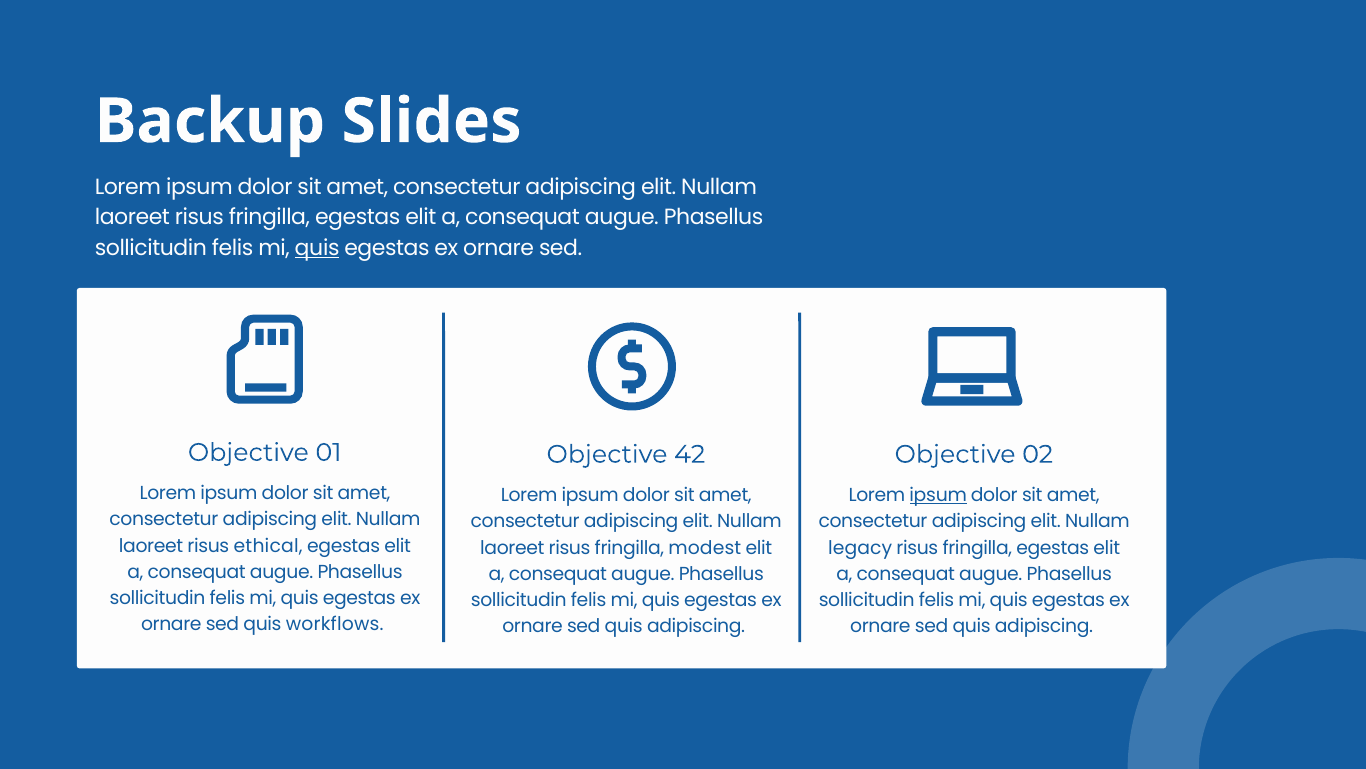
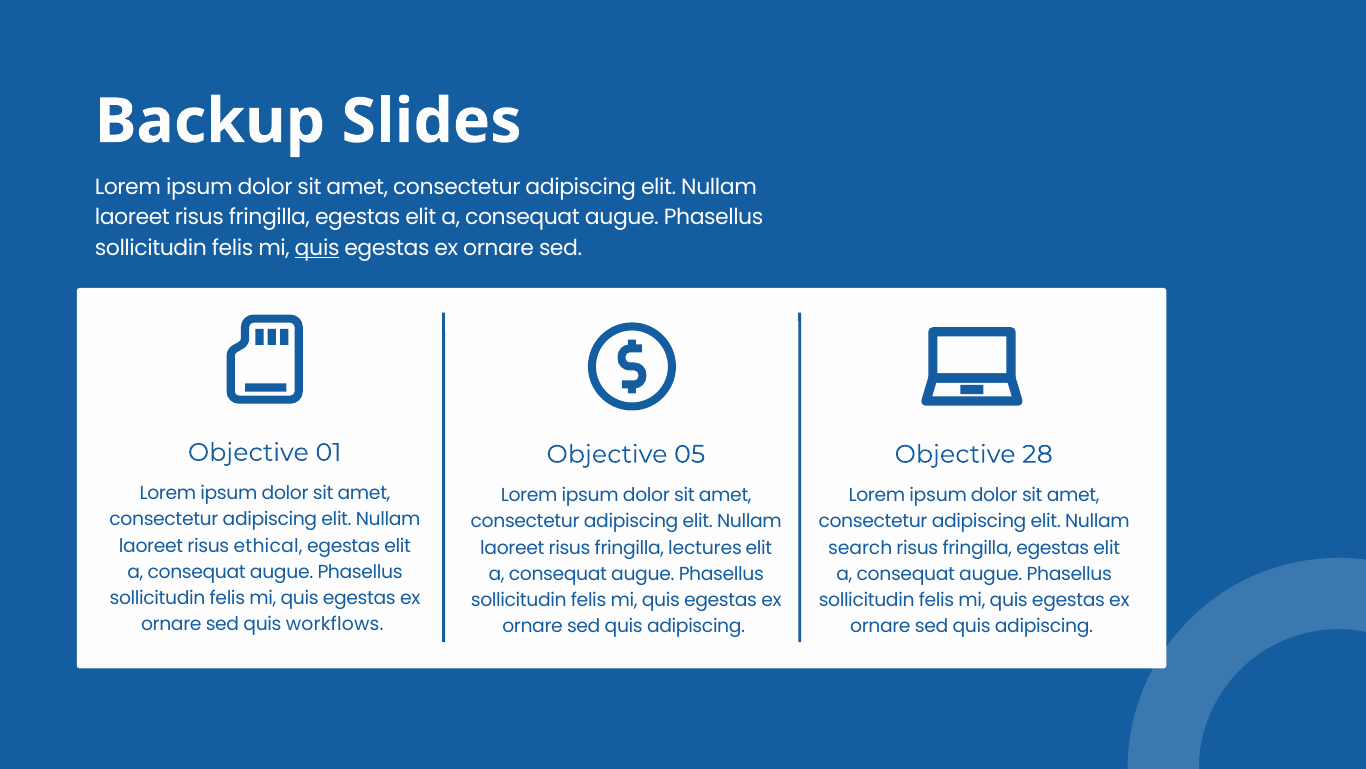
42: 42 -> 05
02: 02 -> 28
ipsum at (938, 495) underline: present -> none
modest: modest -> lectures
legacy: legacy -> search
